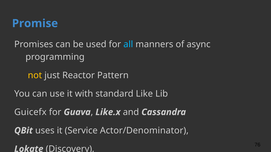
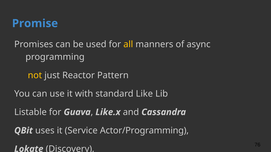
all colour: light blue -> yellow
Guicefx: Guicefx -> Listable
Actor/Denominator: Actor/Denominator -> Actor/Programming
